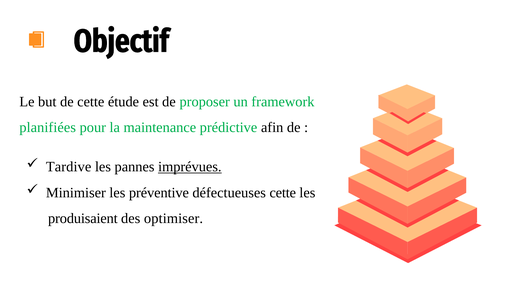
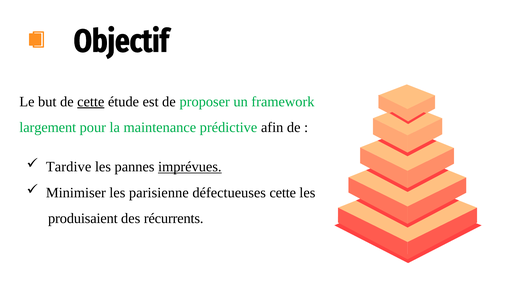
cette at (91, 102) underline: none -> present
planifiées: planifiées -> largement
préventive: préventive -> parisienne
optimiser: optimiser -> récurrents
